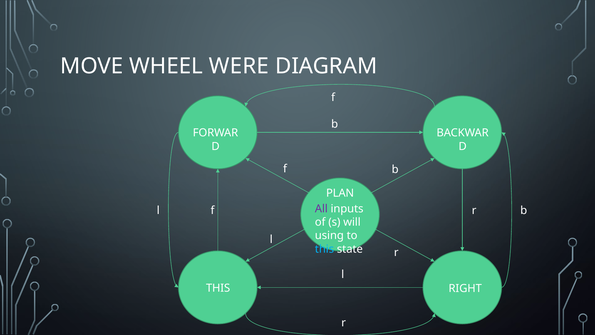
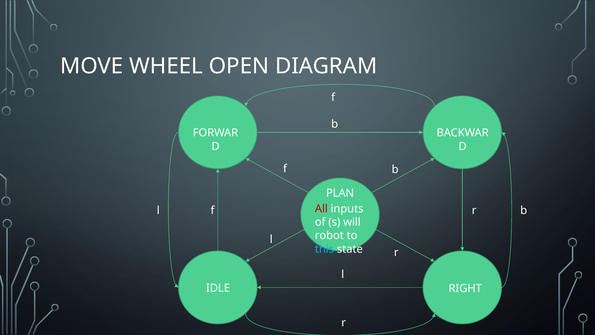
WERE: WERE -> OPEN
All colour: purple -> red
using: using -> robot
THIS at (218, 288): THIS -> IDLE
